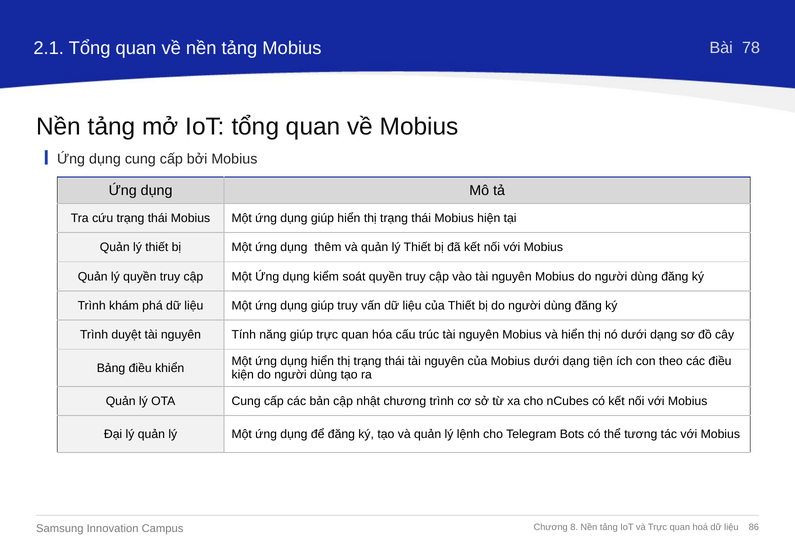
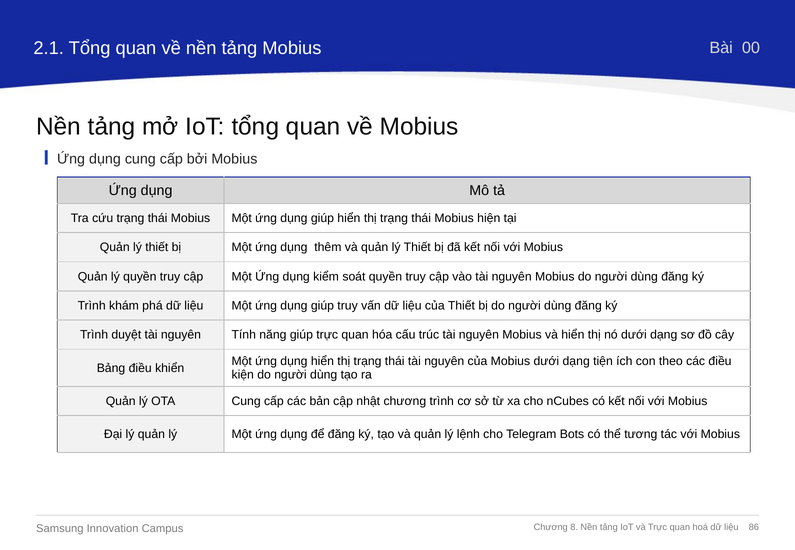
78: 78 -> 00
